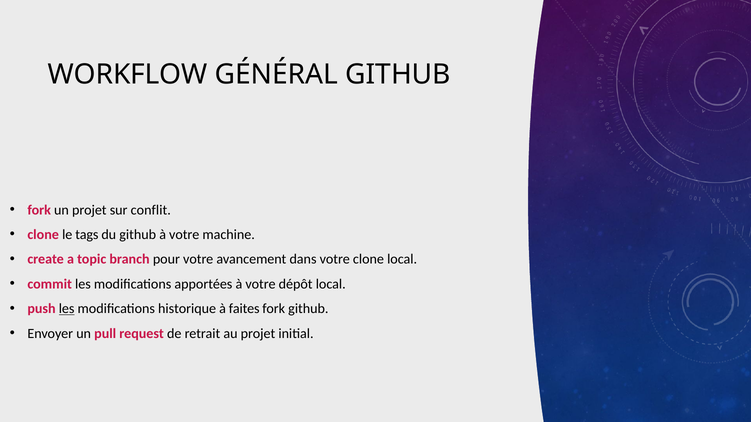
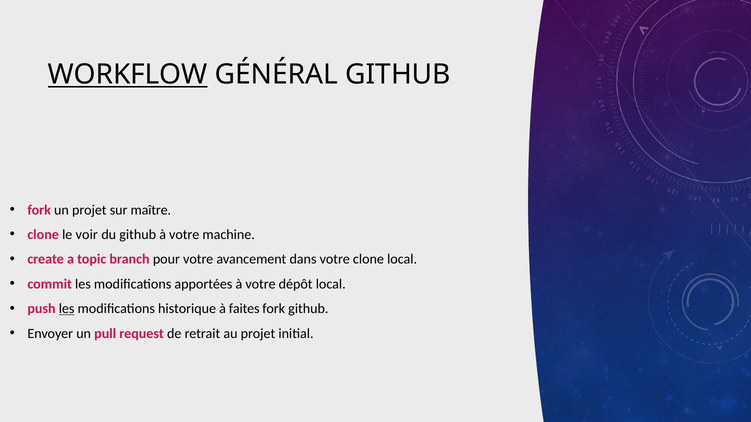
WORKFLOW underline: none -> present
conflit: conflit -> maître
tags: tags -> voir
